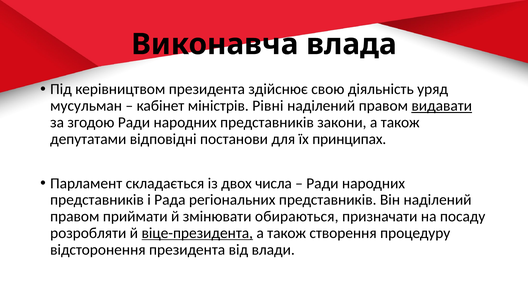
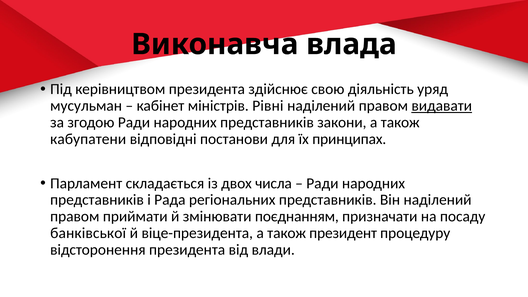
депутатами: депутатами -> кабупатени
обираються: обираються -> поєднанням
розробляти: розробляти -> банківської
віце-президента underline: present -> none
створення: створення -> президент
